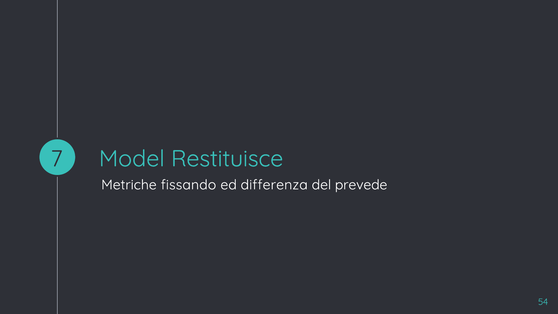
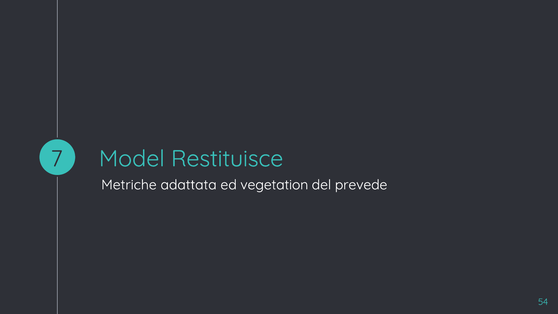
fissando: fissando -> adattata
differenza: differenza -> vegetation
